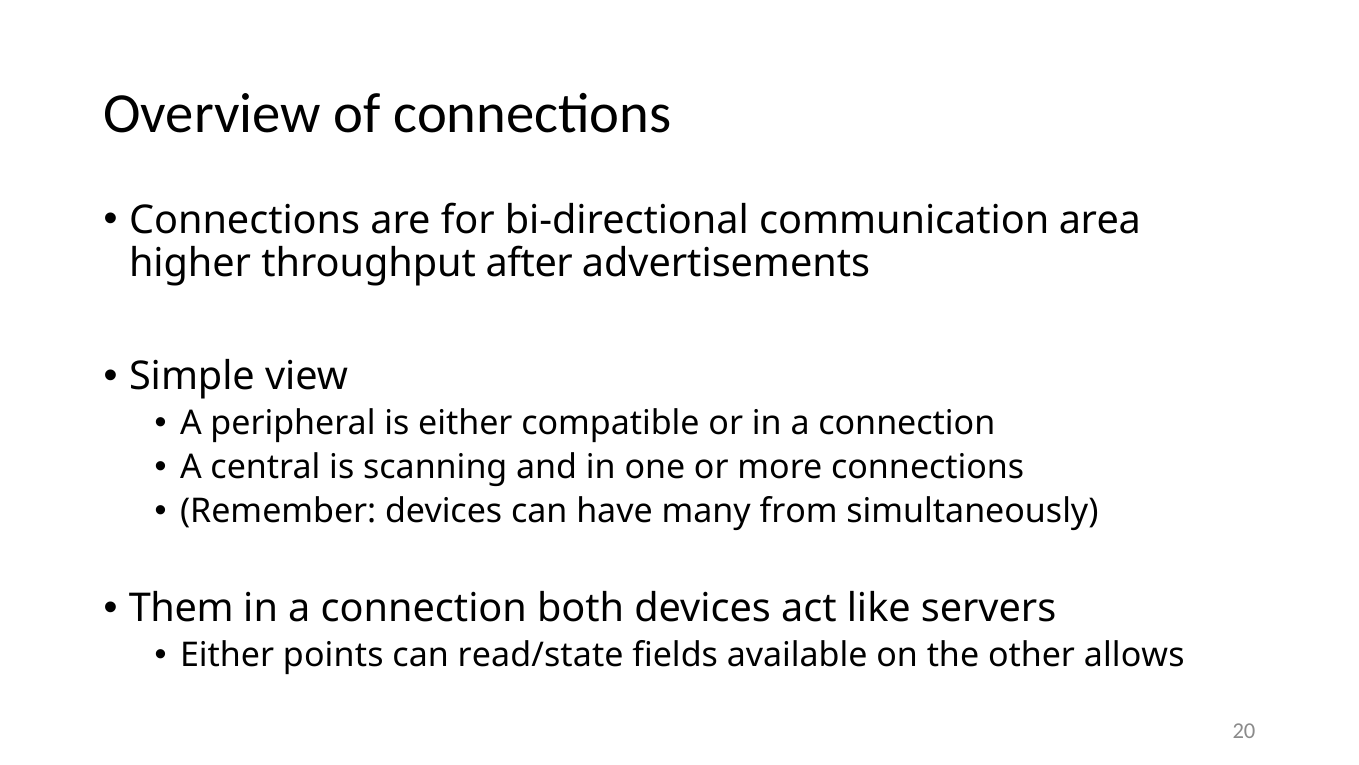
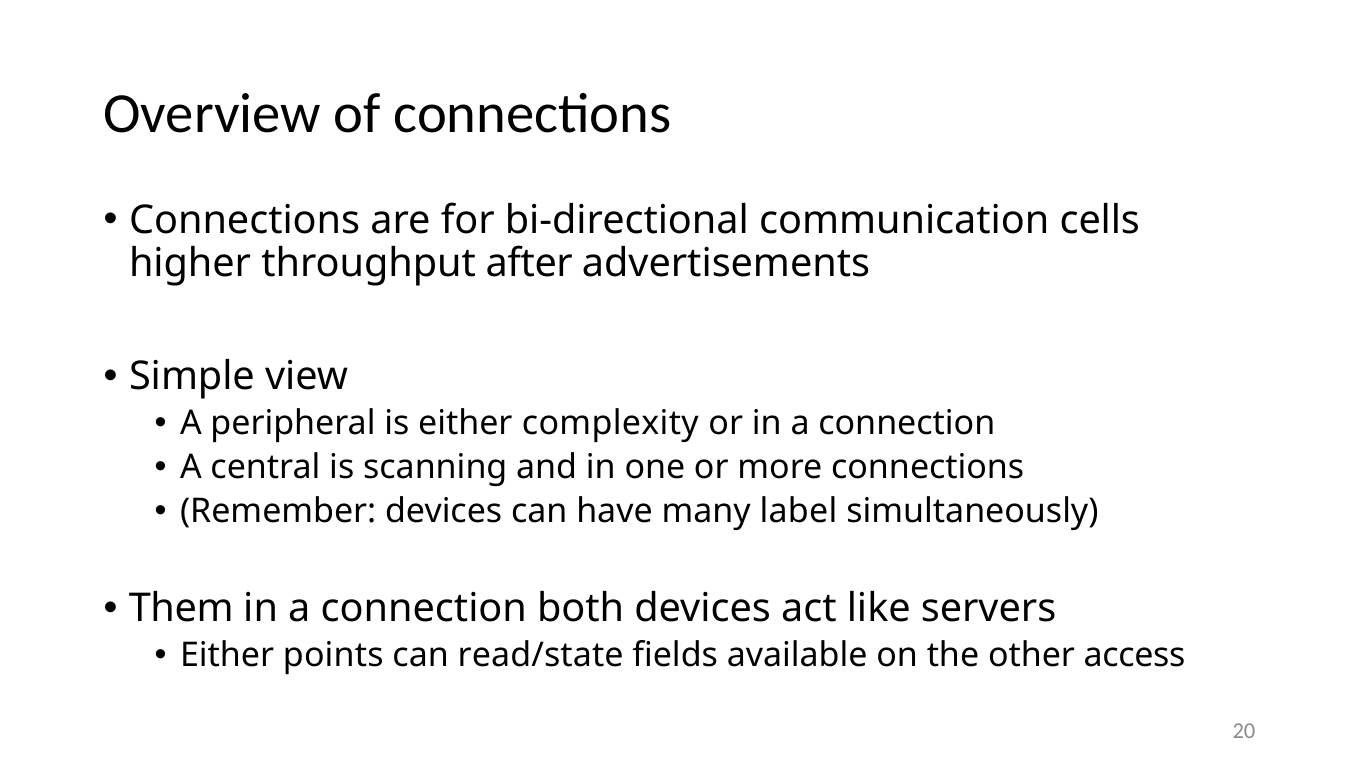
area: area -> cells
compatible: compatible -> complexity
from: from -> label
allows: allows -> access
